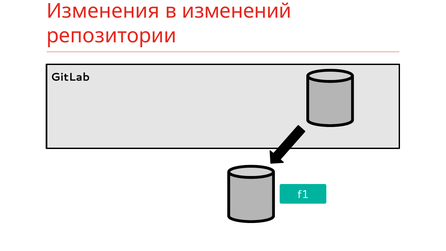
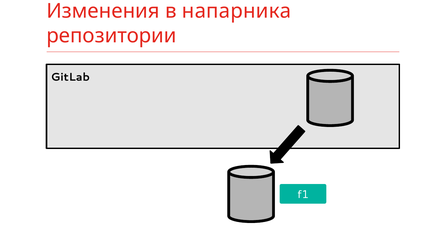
изменений: изменений -> напарника
